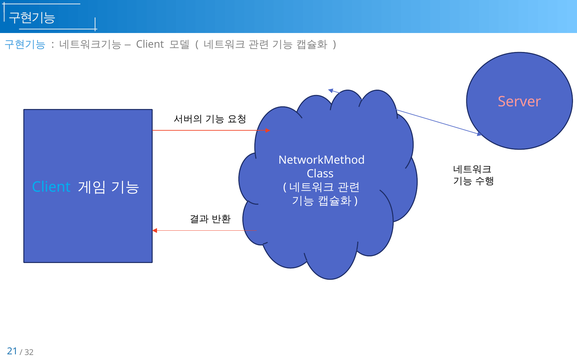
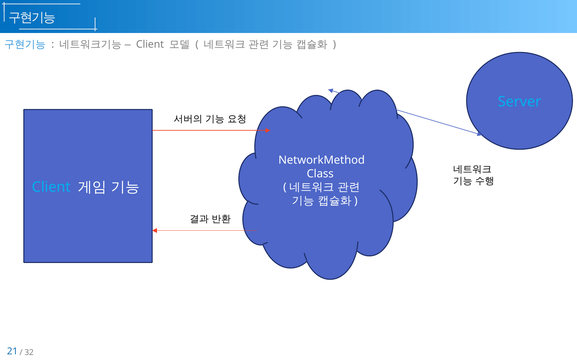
Server colour: pink -> light blue
